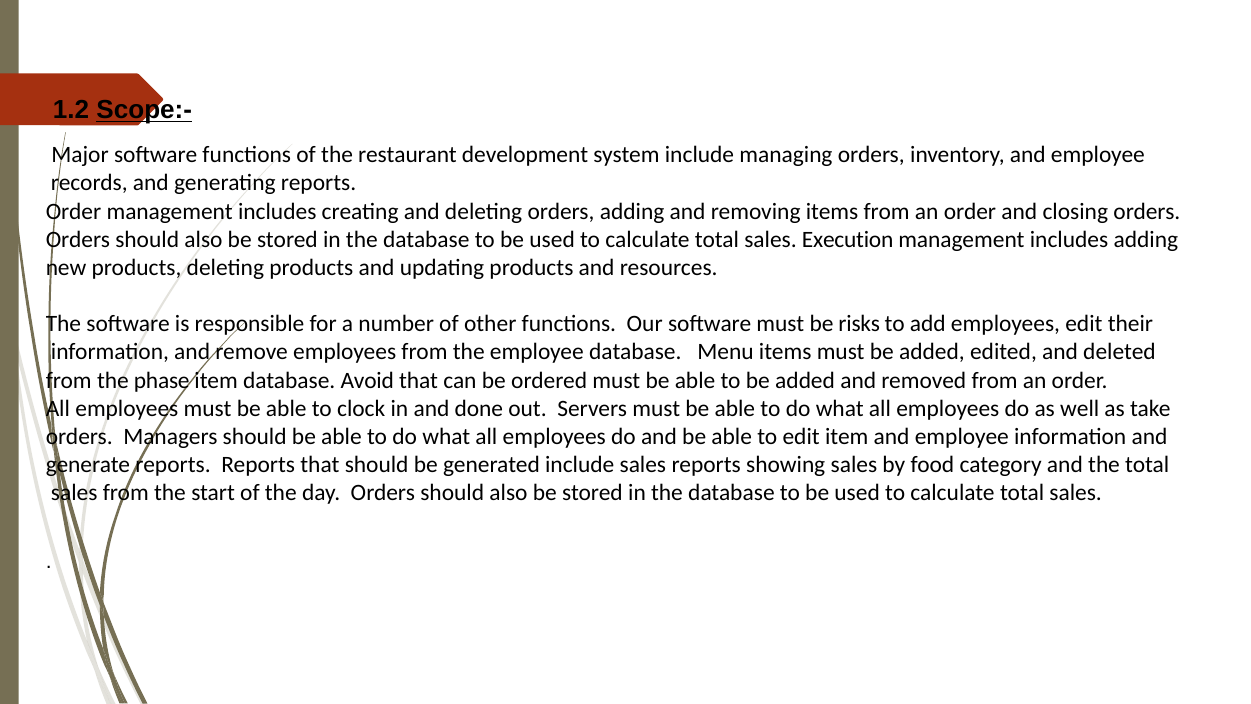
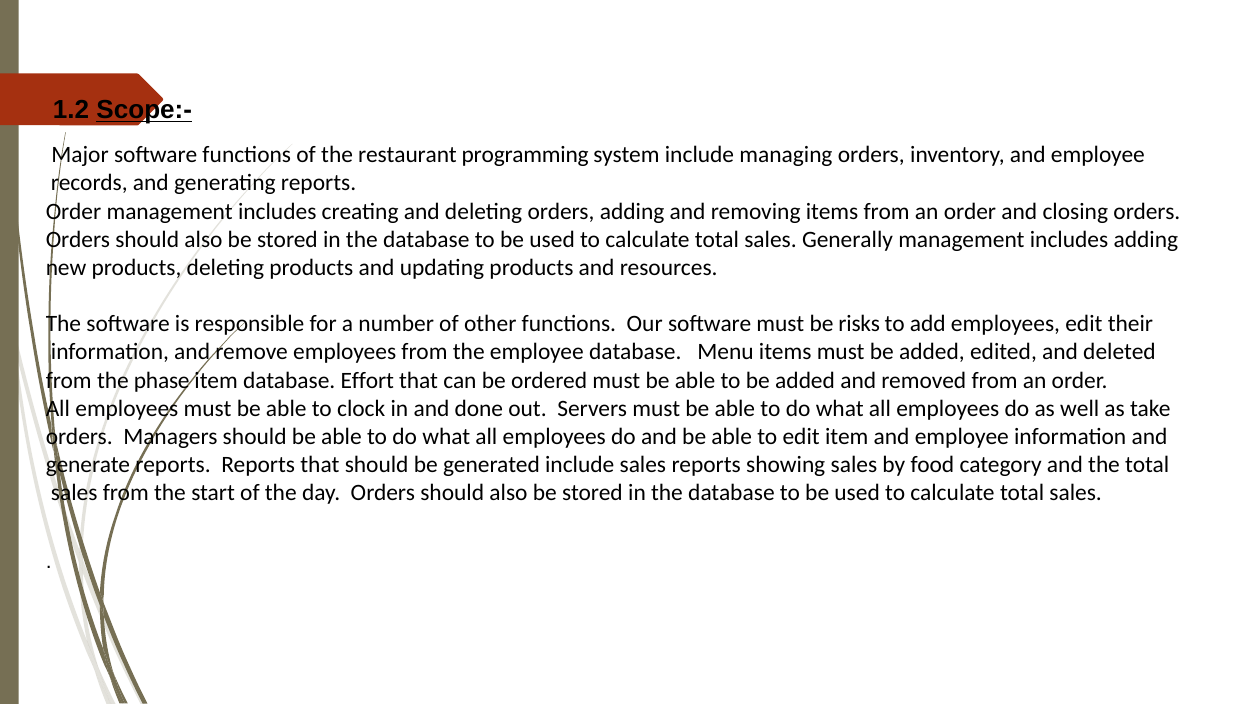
development: development -> programming
Execution: Execution -> Generally
Avoid: Avoid -> Effort
